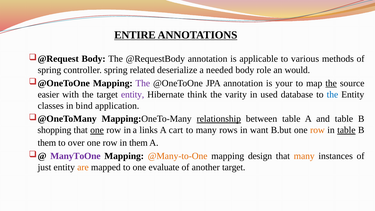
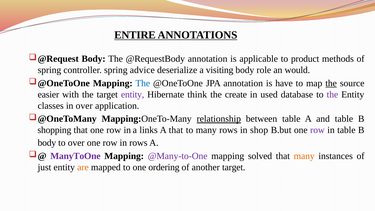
various: various -> product
related: related -> advice
needed: needed -> visiting
The at (143, 83) colour: purple -> blue
your: your -> have
varity: varity -> create
the at (332, 94) colour: blue -> purple
in bind: bind -> over
one at (97, 130) underline: present -> none
A cart: cart -> that
want: want -> shop
row at (317, 130) colour: orange -> purple
table at (346, 130) underline: present -> none
them at (47, 143): them -> body
in them: them -> rows
@Many-to-One colour: orange -> purple
design: design -> solved
evaluate: evaluate -> ordering
